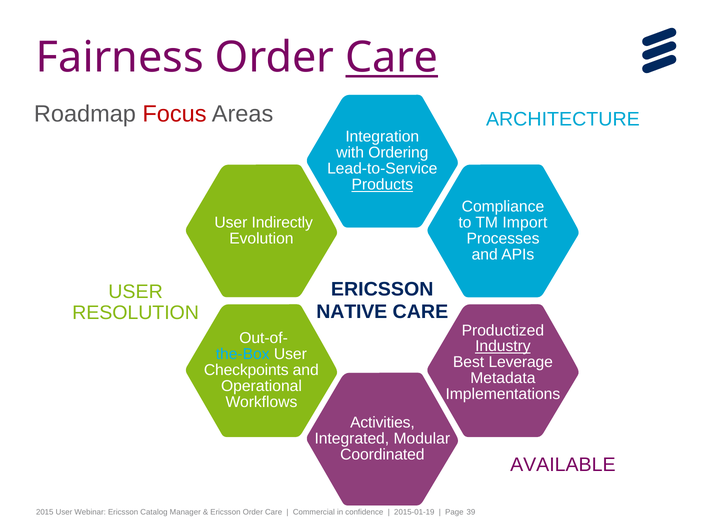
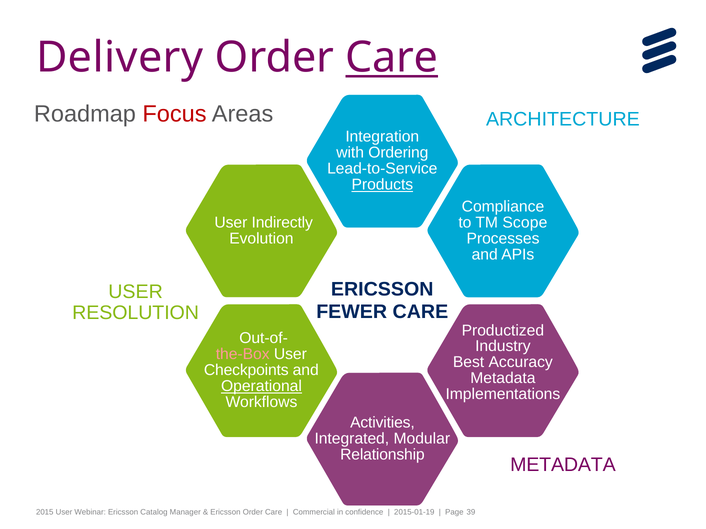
Fairness: Fairness -> Delivery
Import: Import -> Scope
NATIVE: NATIVE -> FEWER
Industry underline: present -> none
the-Box colour: light blue -> pink
Leverage: Leverage -> Accuracy
Operational underline: none -> present
Coordinated: Coordinated -> Relationship
AVAILABLE at (563, 465): AVAILABLE -> METADATA
